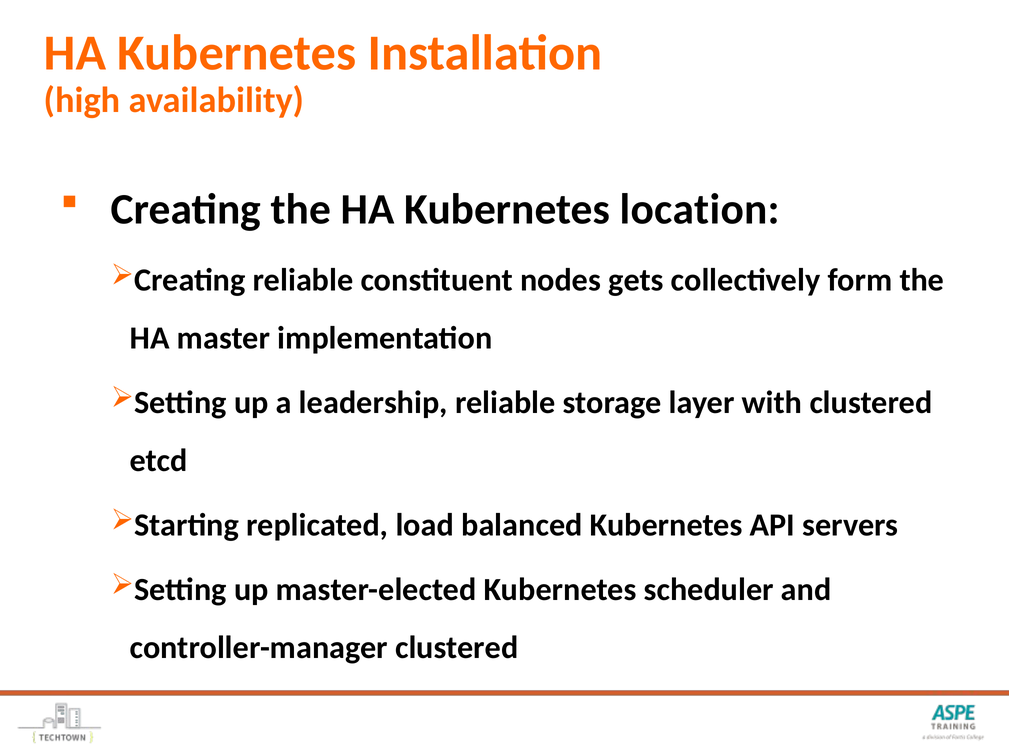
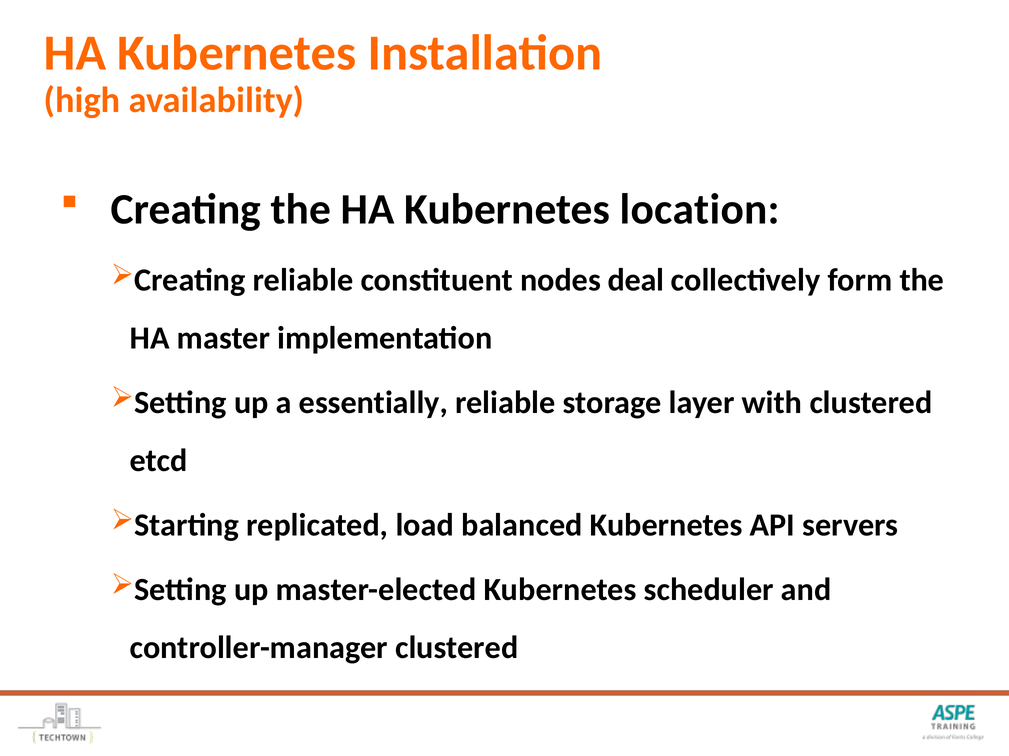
gets: gets -> deal
leadership: leadership -> essentially
